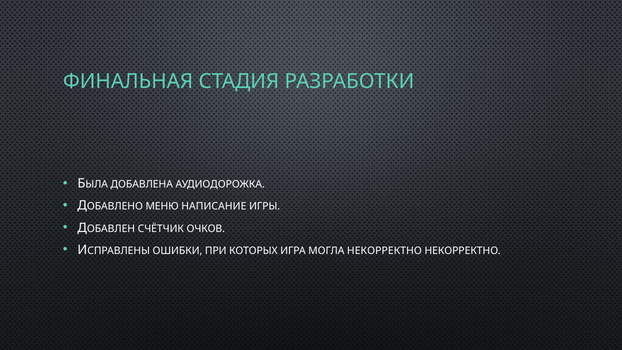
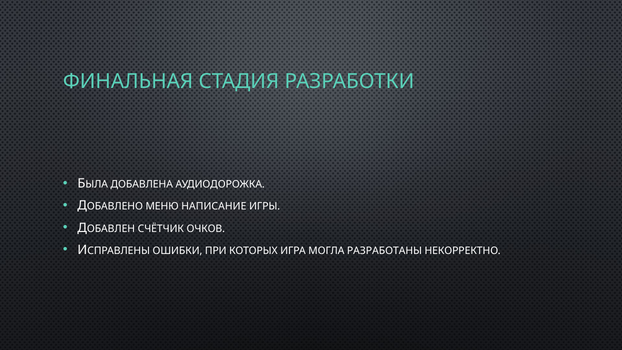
МОГЛА НЕКОРРЕКТНО: НЕКОРРЕКТНО -> РАЗРАБОТАНЫ
